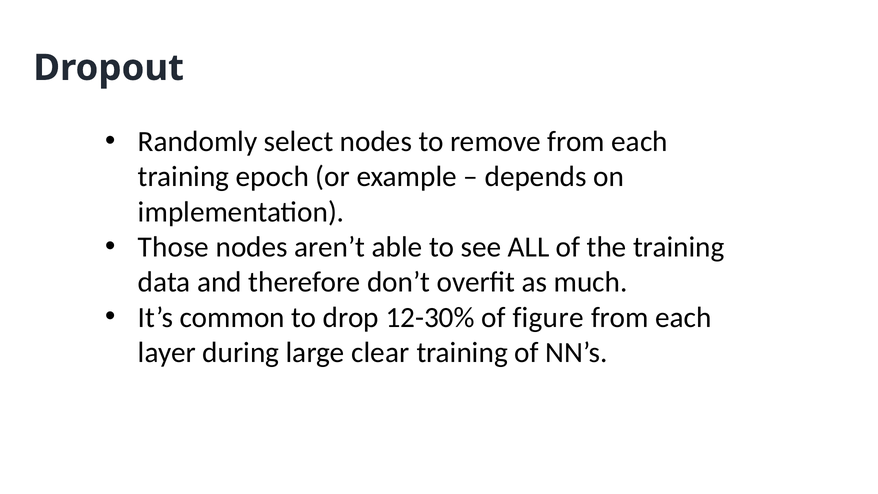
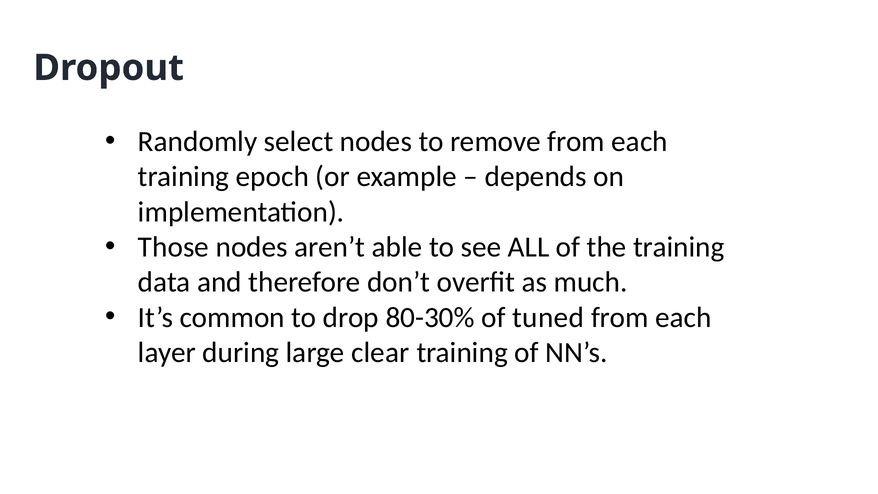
12-30%: 12-30% -> 80-30%
figure: figure -> tuned
